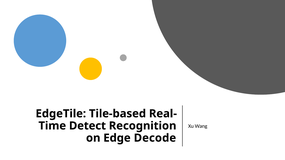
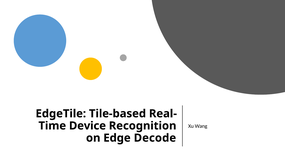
Detect: Detect -> Device
